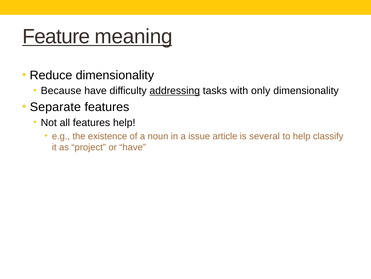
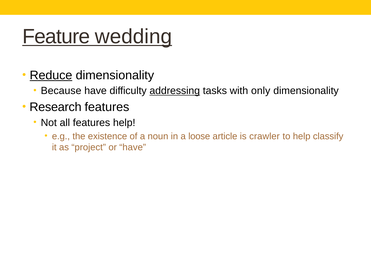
meaning: meaning -> wedding
Reduce underline: none -> present
Separate: Separate -> Research
issue: issue -> loose
several: several -> crawler
